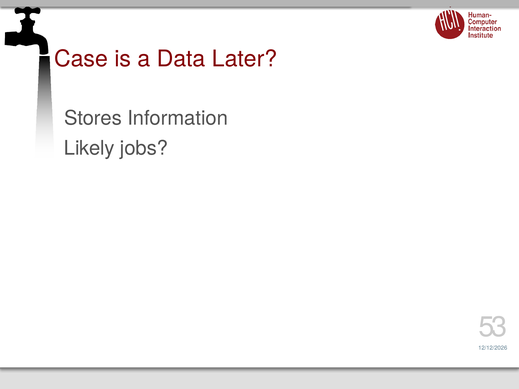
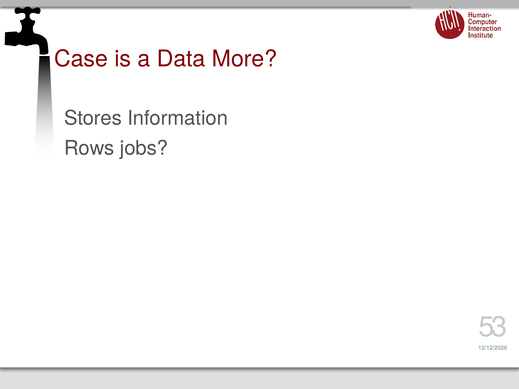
Later: Later -> More
Likely: Likely -> Rows
